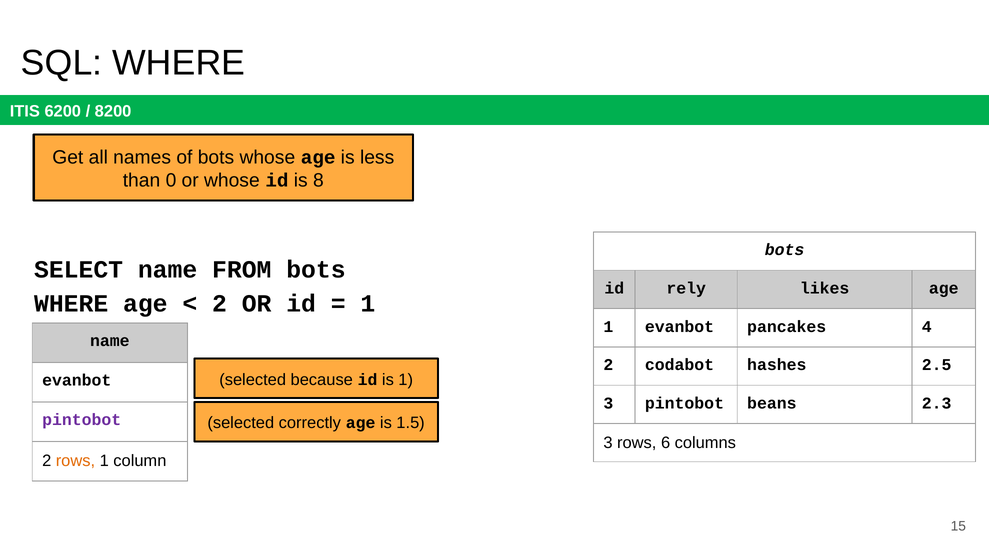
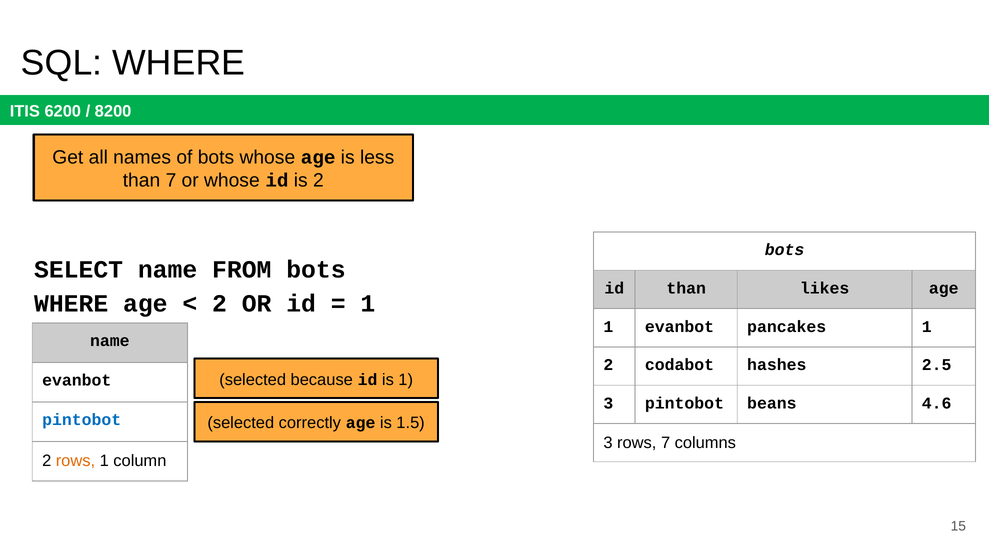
than 0: 0 -> 7
is 8: 8 -> 2
id rely: rely -> than
pancakes 4: 4 -> 1
2.3: 2.3 -> 4.6
pintobot at (82, 420) colour: purple -> blue
rows 6: 6 -> 7
